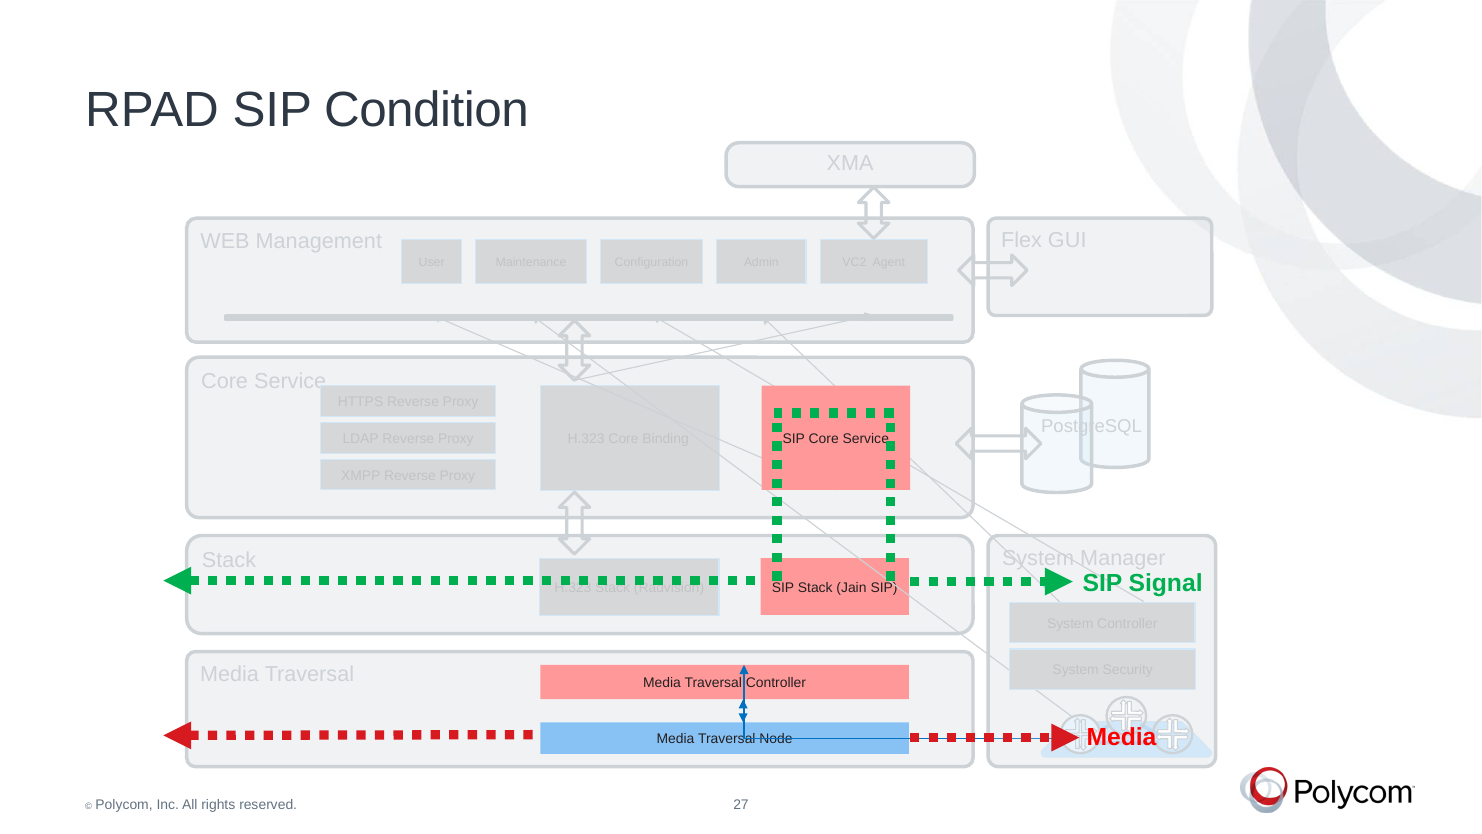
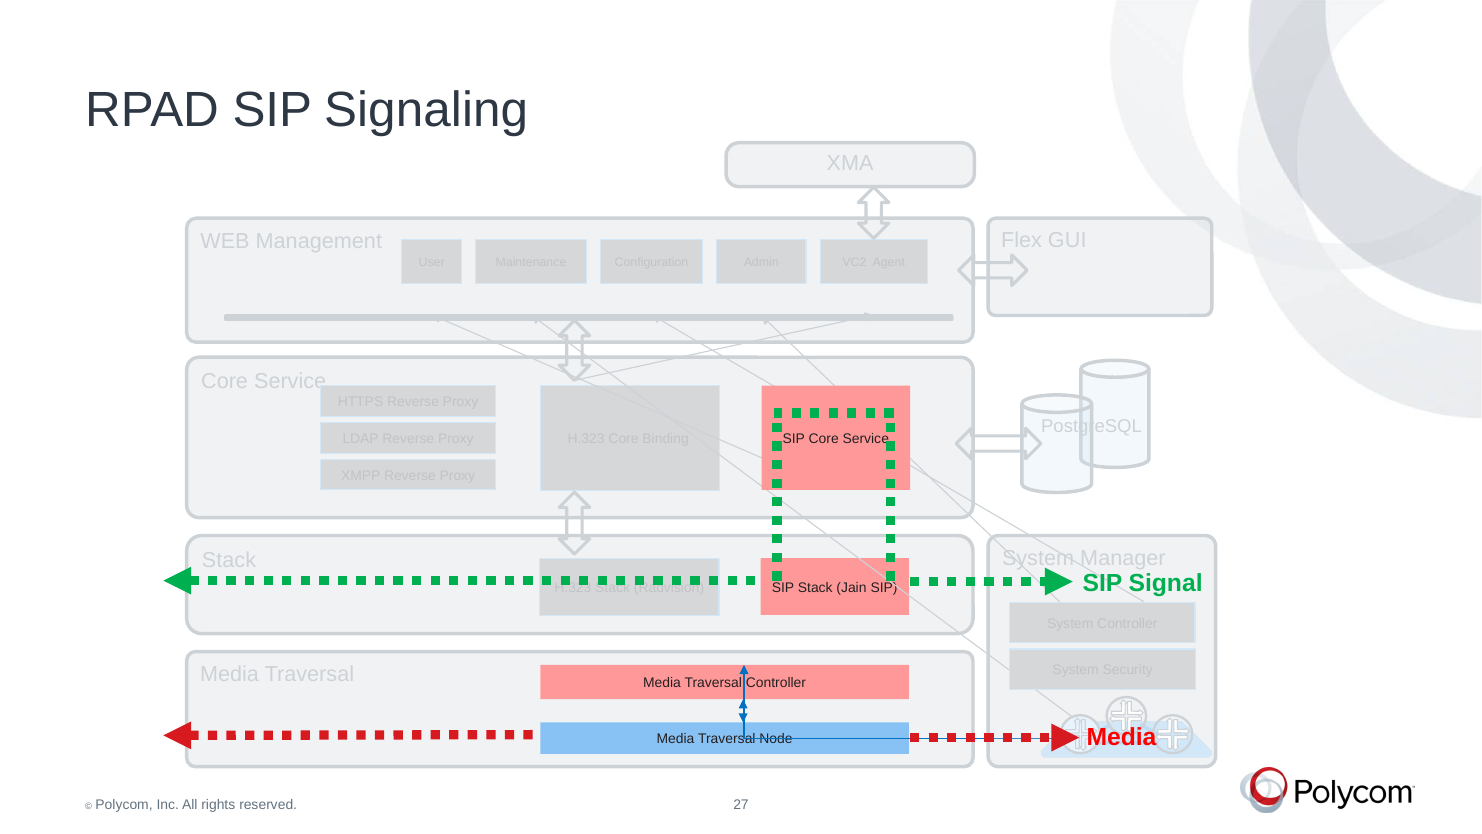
Condition: Condition -> Signaling
